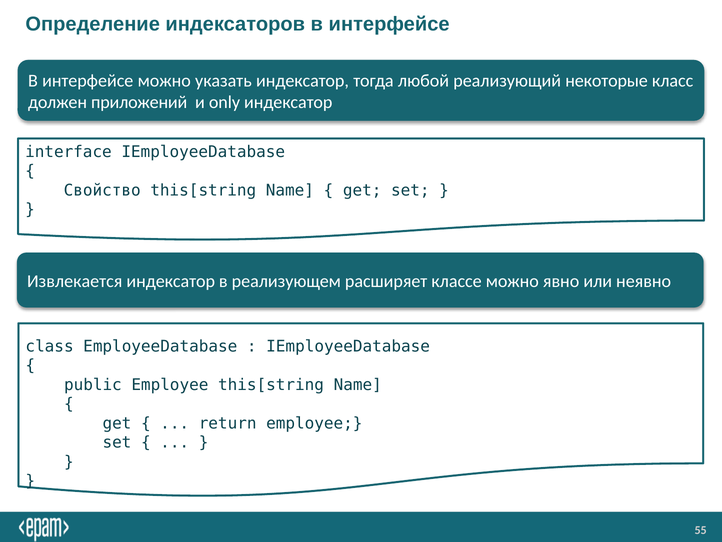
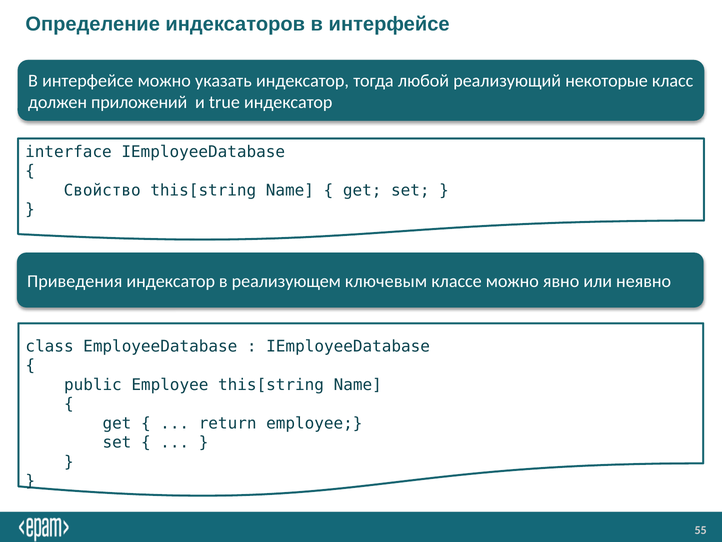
only: only -> true
Извлекается: Извлекается -> Приведения
расширяет: расширяет -> ключевым
